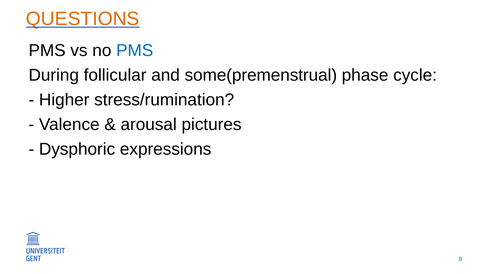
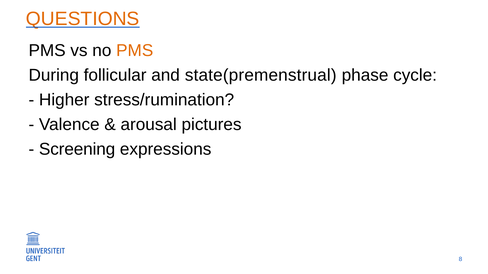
PMS at (135, 51) colour: blue -> orange
some(premenstrual: some(premenstrual -> state(premenstrual
Dysphoric: Dysphoric -> Screening
